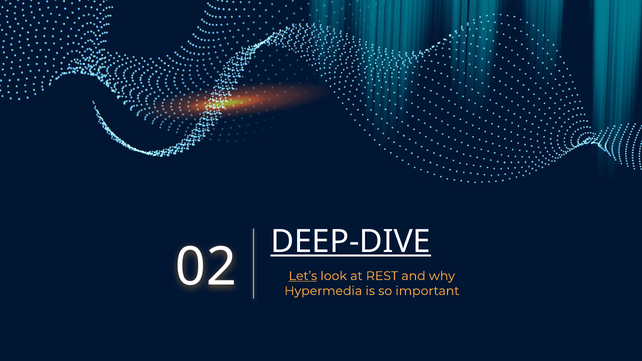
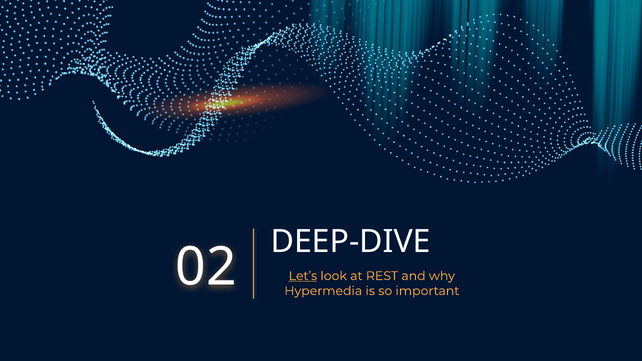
DEEP-DIVE underline: present -> none
